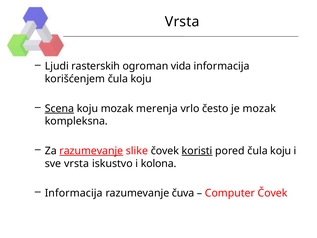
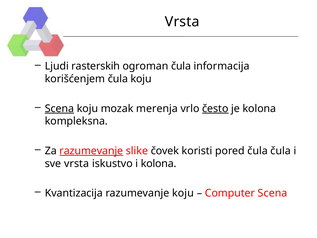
ogroman vida: vida -> čula
često underline: none -> present
je mozak: mozak -> kolona
koristi underline: present -> none
pored čula koju: koju -> čula
Informacija at (74, 193): Informacija -> Kvantizacija
razumevanje čuva: čuva -> koju
Computer Čovek: Čovek -> Scena
